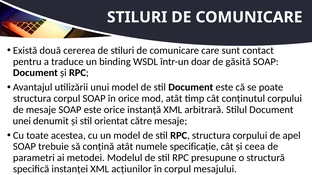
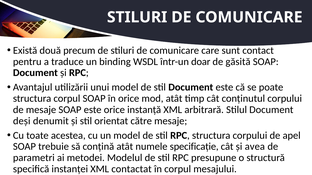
cererea: cererea -> precum
unei: unei -> deși
ceea: ceea -> avea
acțiunilor: acțiunilor -> contactat
